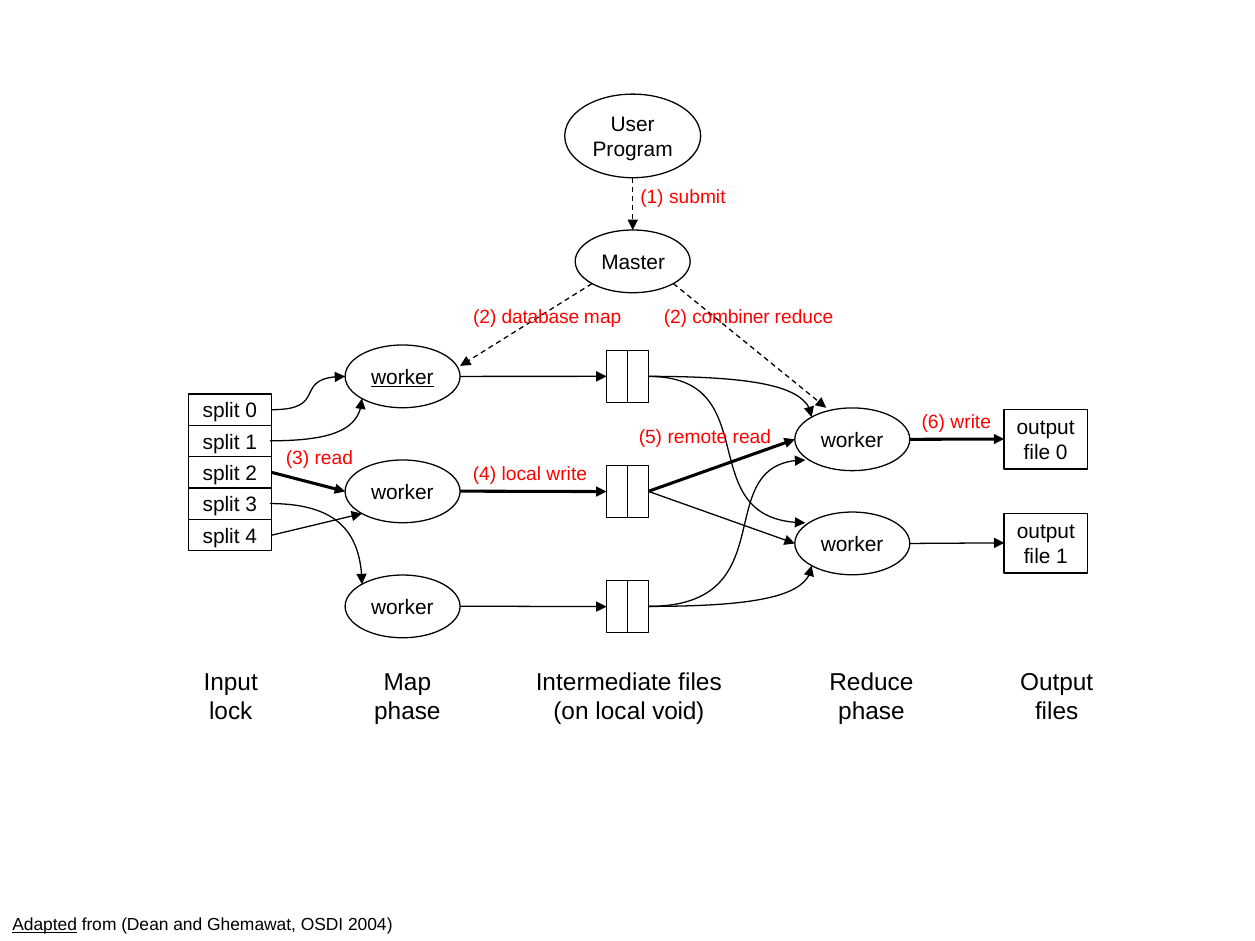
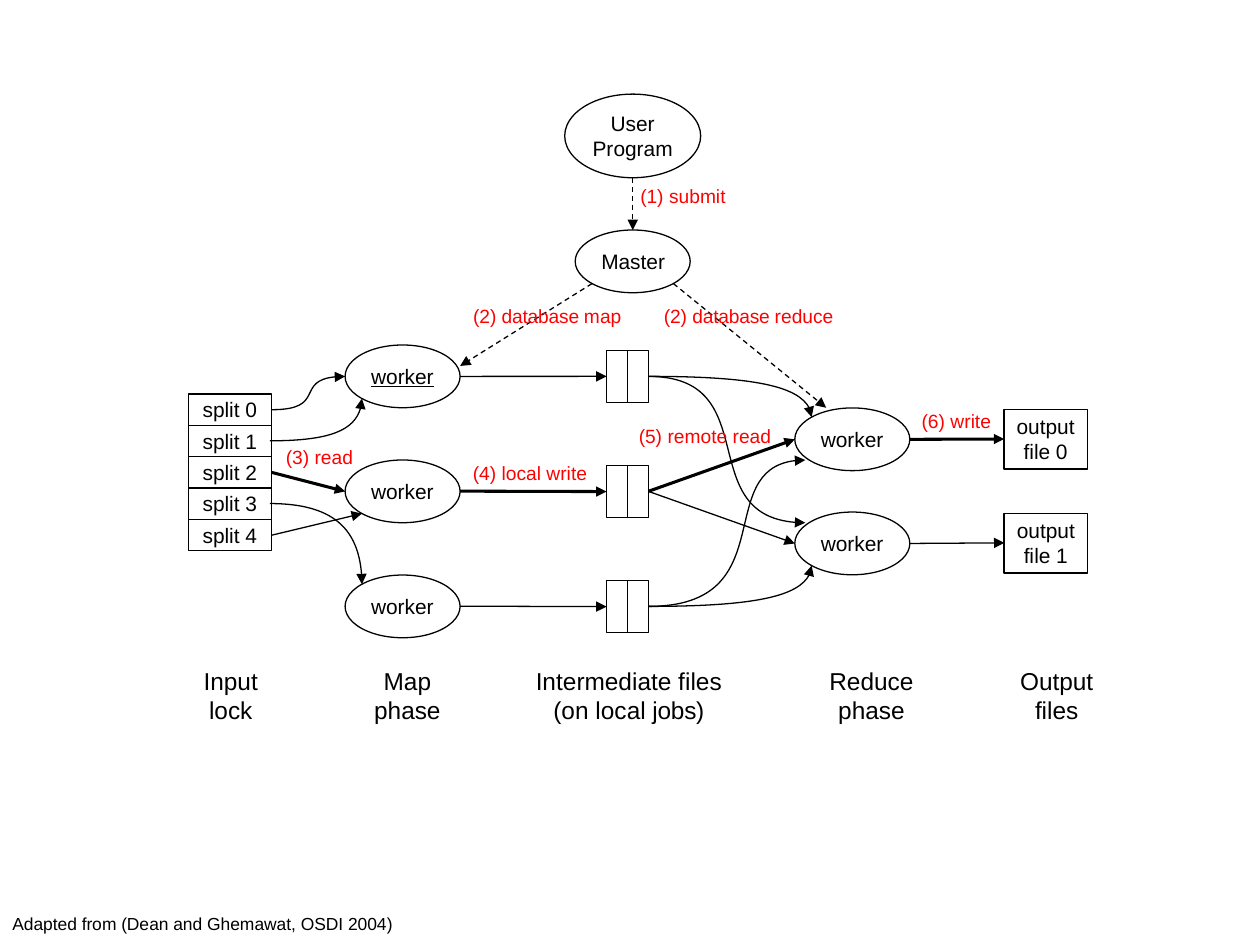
map 2 combiner: combiner -> database
void: void -> jobs
Adapted underline: present -> none
